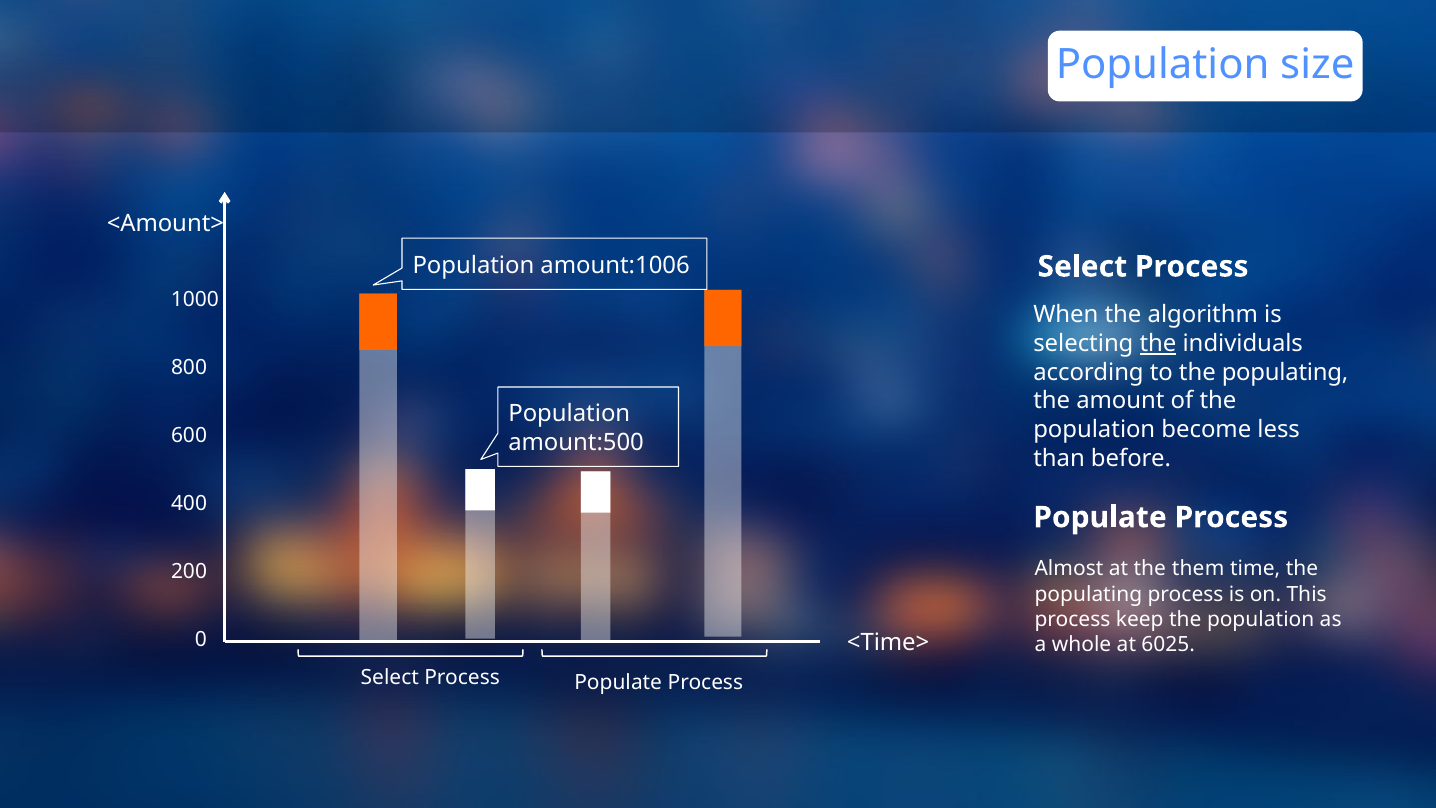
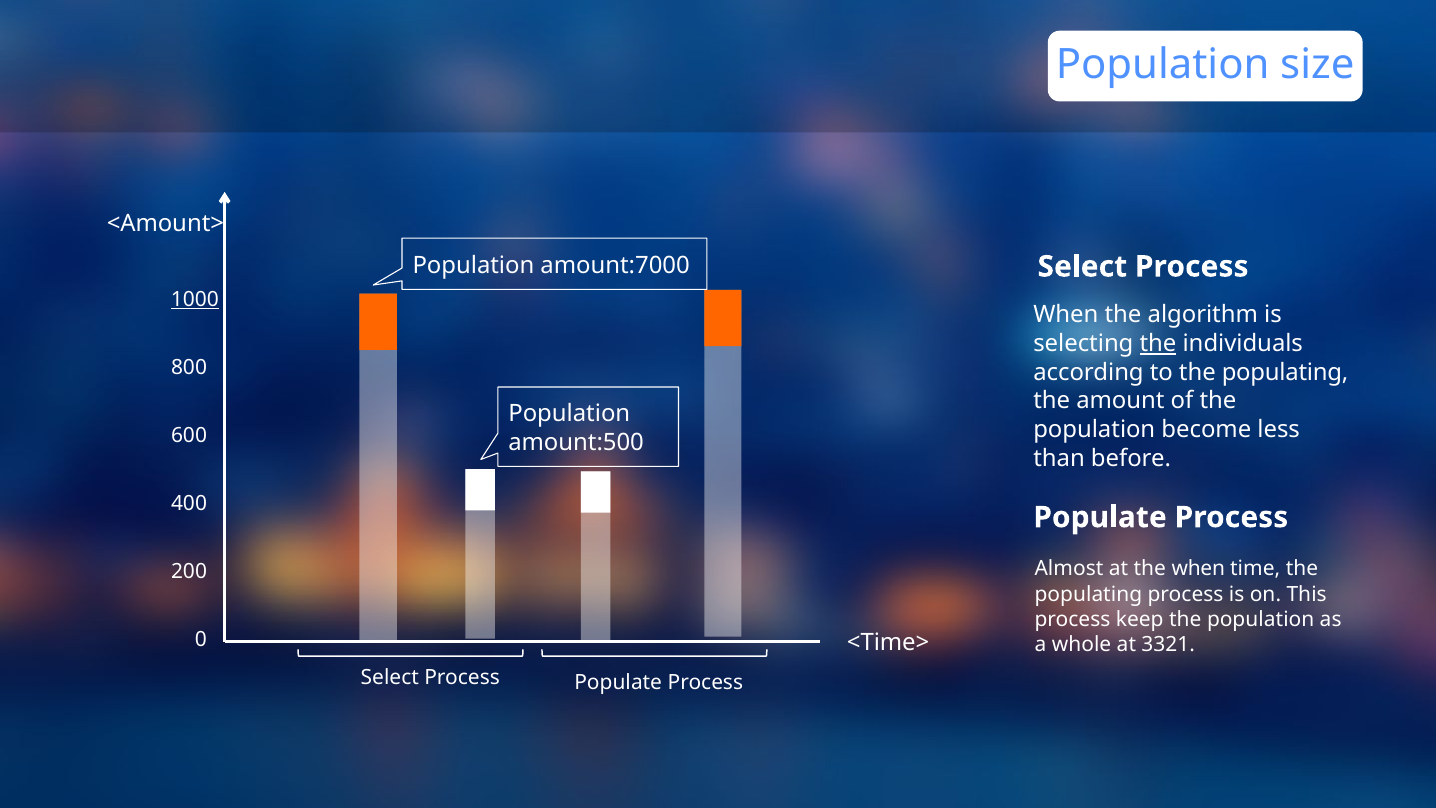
amount:1006: amount:1006 -> amount:7000
1000 underline: none -> present
the them: them -> when
6025: 6025 -> 3321
